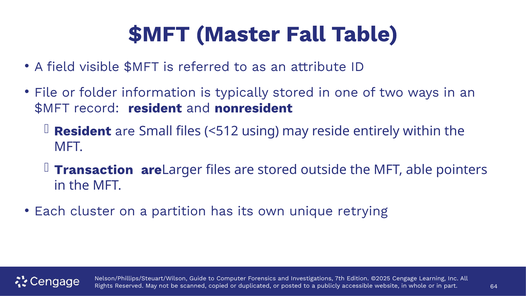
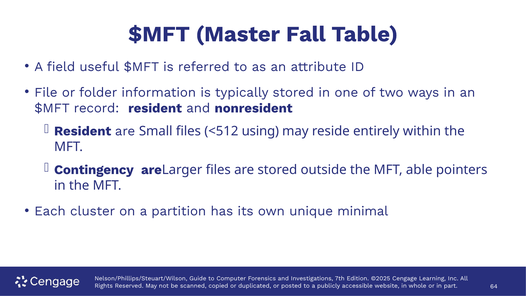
visible: visible -> useful
Transaction: Transaction -> Contingency
retrying: retrying -> minimal
